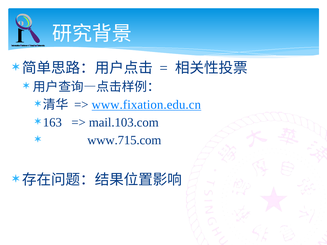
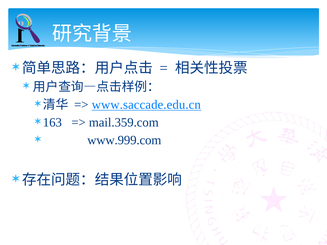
www.fixation.edu.cn: www.fixation.edu.cn -> www.saccade.edu.cn
mail.103.com: mail.103.com -> mail.359.com
www.715.com: www.715.com -> www.999.com
